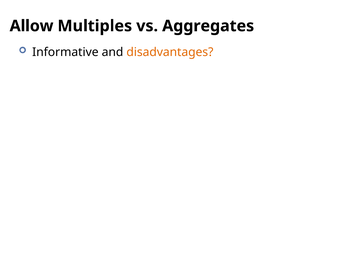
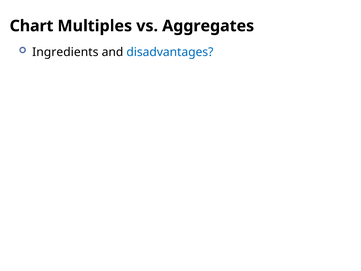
Allow: Allow -> Chart
Informative: Informative -> Ingredients
disadvantages colour: orange -> blue
